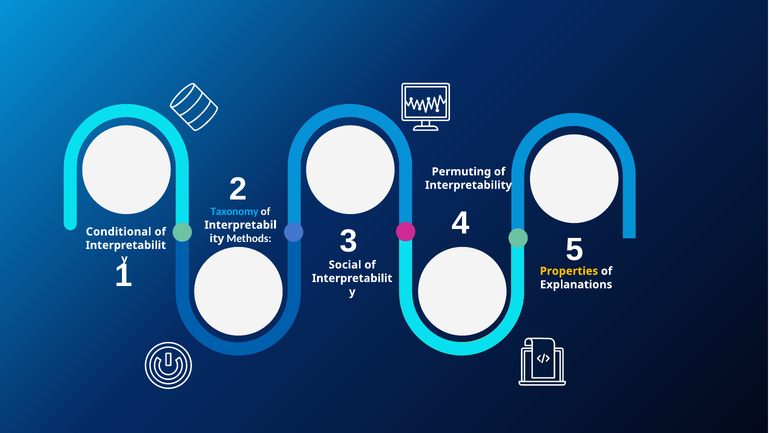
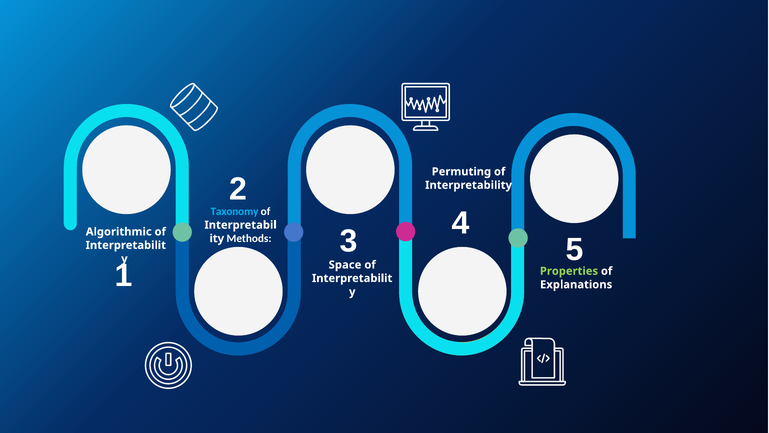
Conditional: Conditional -> Algorithmic
Social: Social -> Space
Properties colour: yellow -> light green
